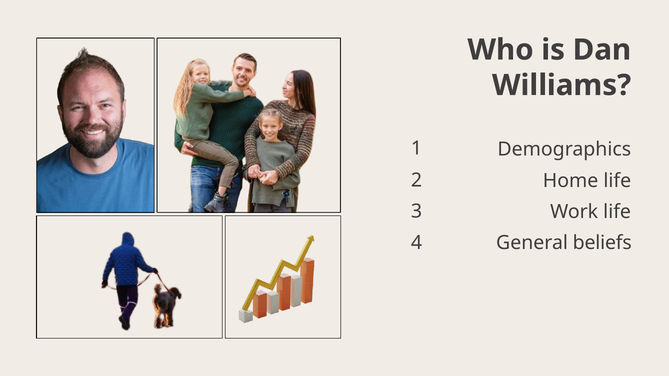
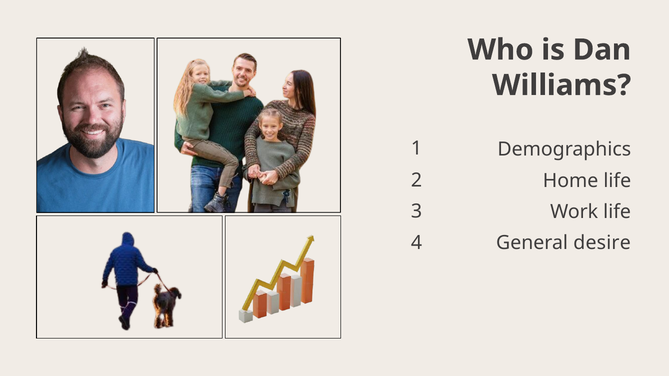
beliefs: beliefs -> desire
